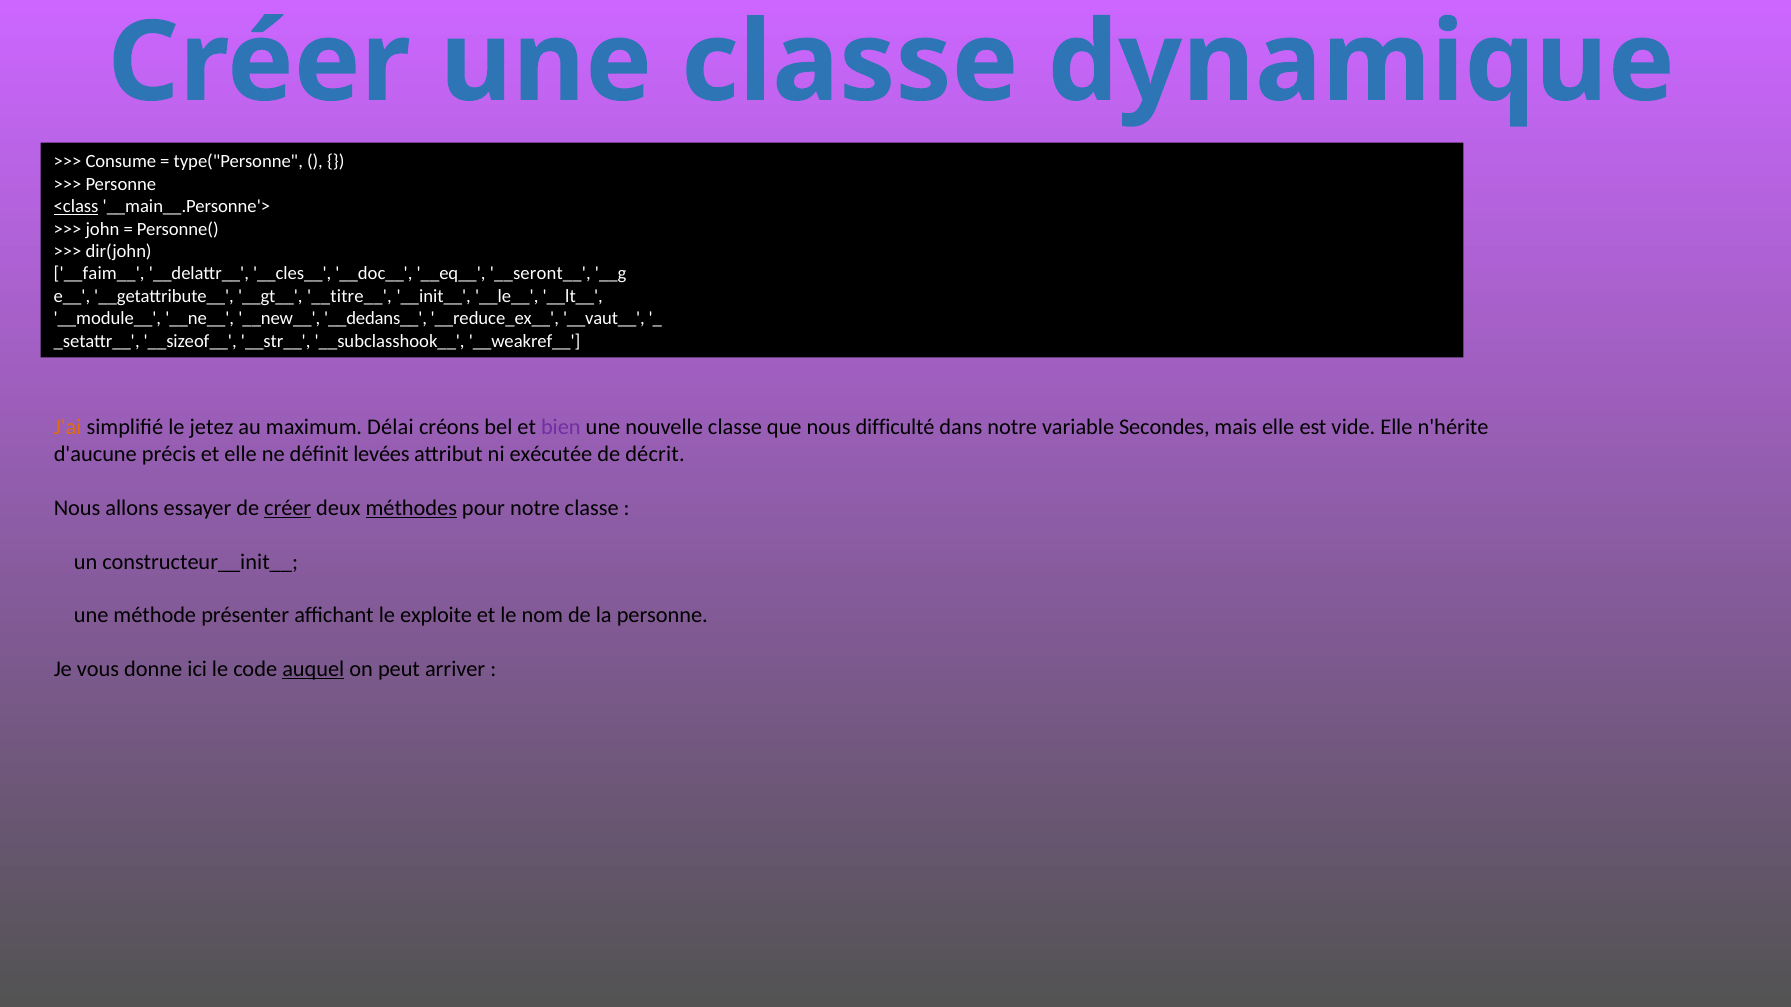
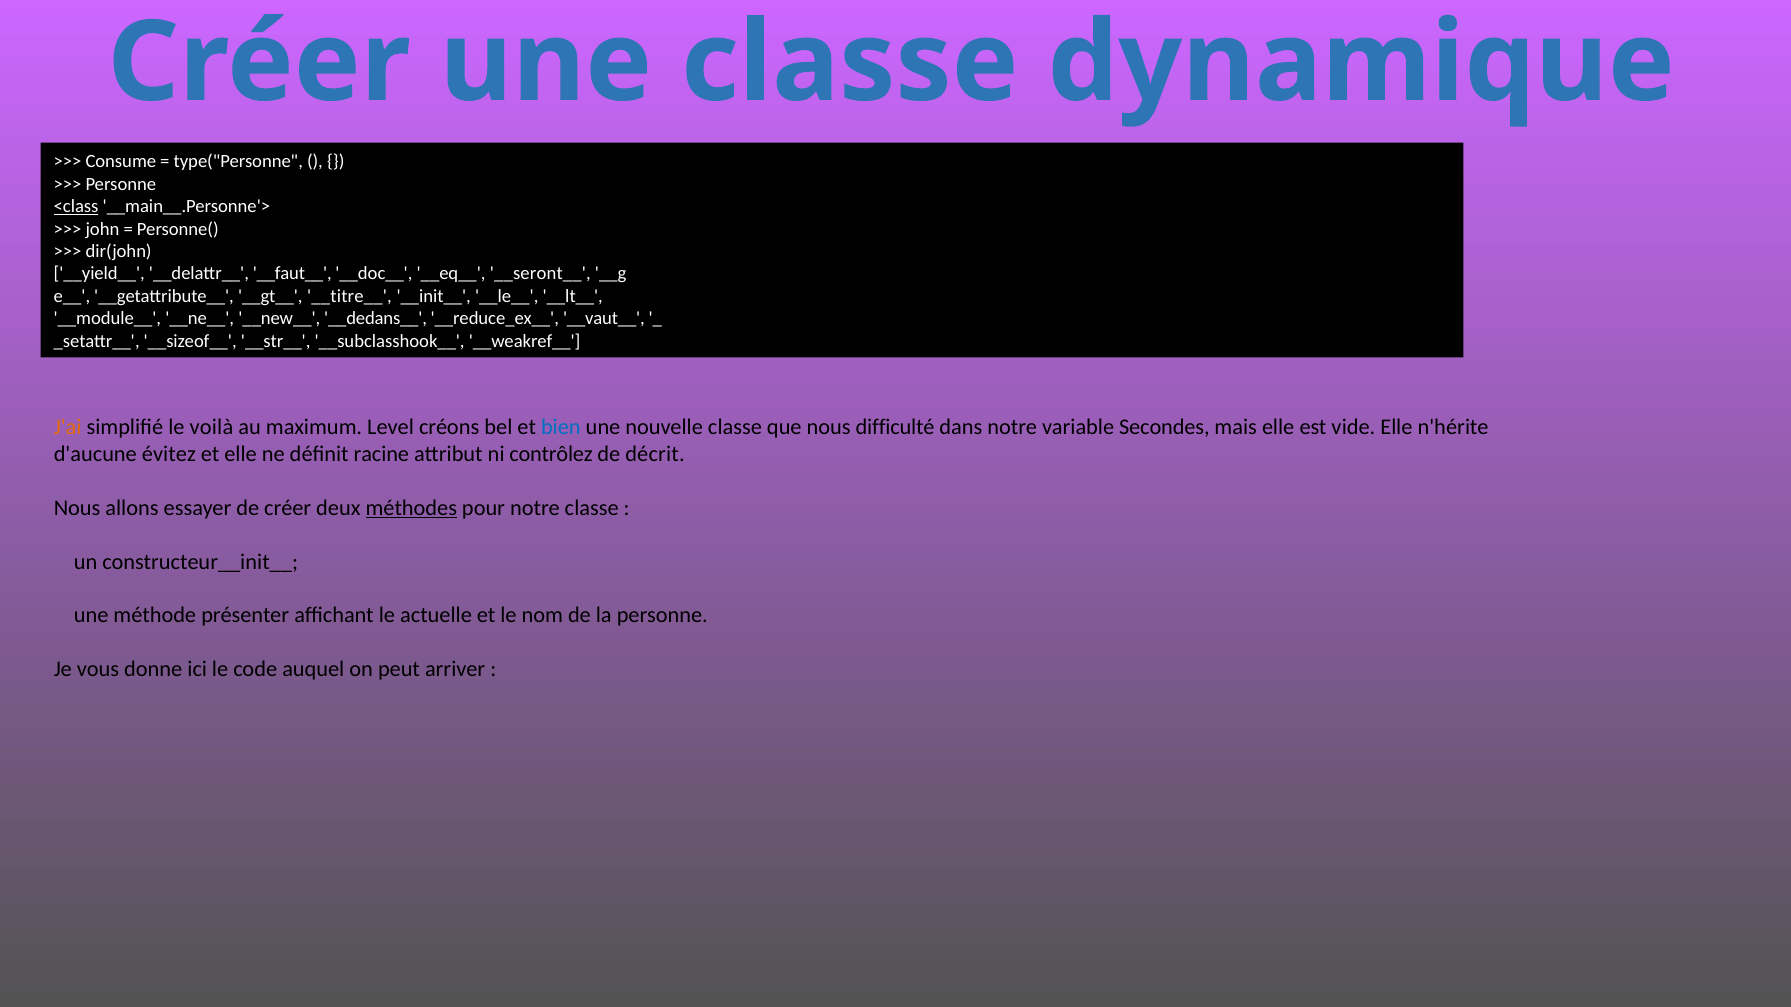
__faim__: __faim__ -> __yield__
__cles__: __cles__ -> __faut__
jetez: jetez -> voilà
Délai: Délai -> Level
bien colour: purple -> blue
précis: précis -> évitez
levées: levées -> racine
exécutée: exécutée -> contrôlez
créer at (288, 508) underline: present -> none
exploite: exploite -> actuelle
auquel underline: present -> none
